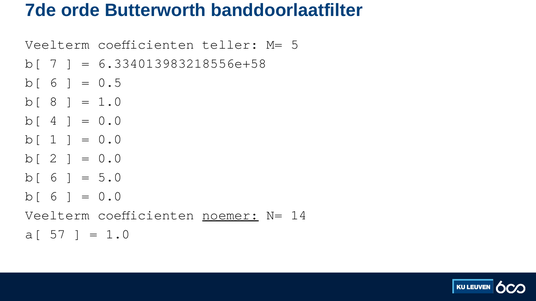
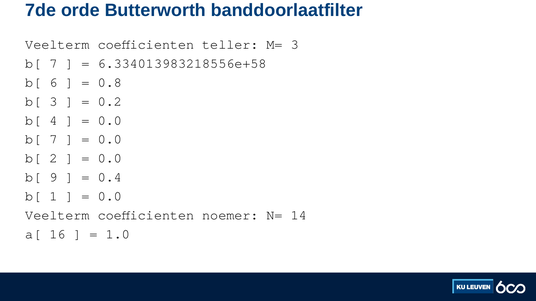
M= 5: 5 -> 3
0.5: 0.5 -> 0.8
b[ 8: 8 -> 3
1.0 at (110, 101): 1.0 -> 0.2
1 at (53, 139): 1 -> 7
6 at (53, 177): 6 -> 9
5.0: 5.0 -> 0.4
6 at (53, 196): 6 -> 1
noemer underline: present -> none
57: 57 -> 16
